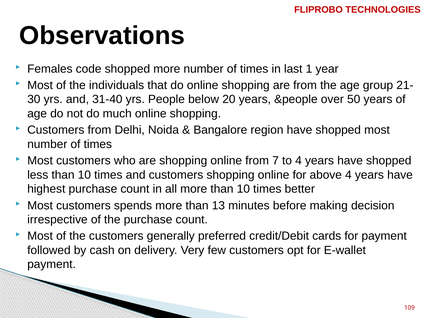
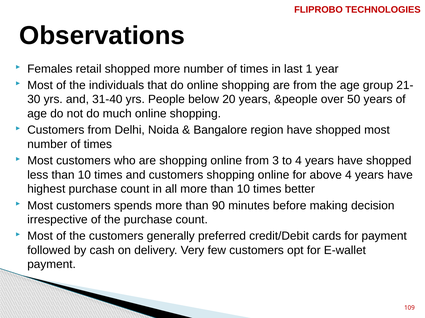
code: code -> retail
7: 7 -> 3
13: 13 -> 90
